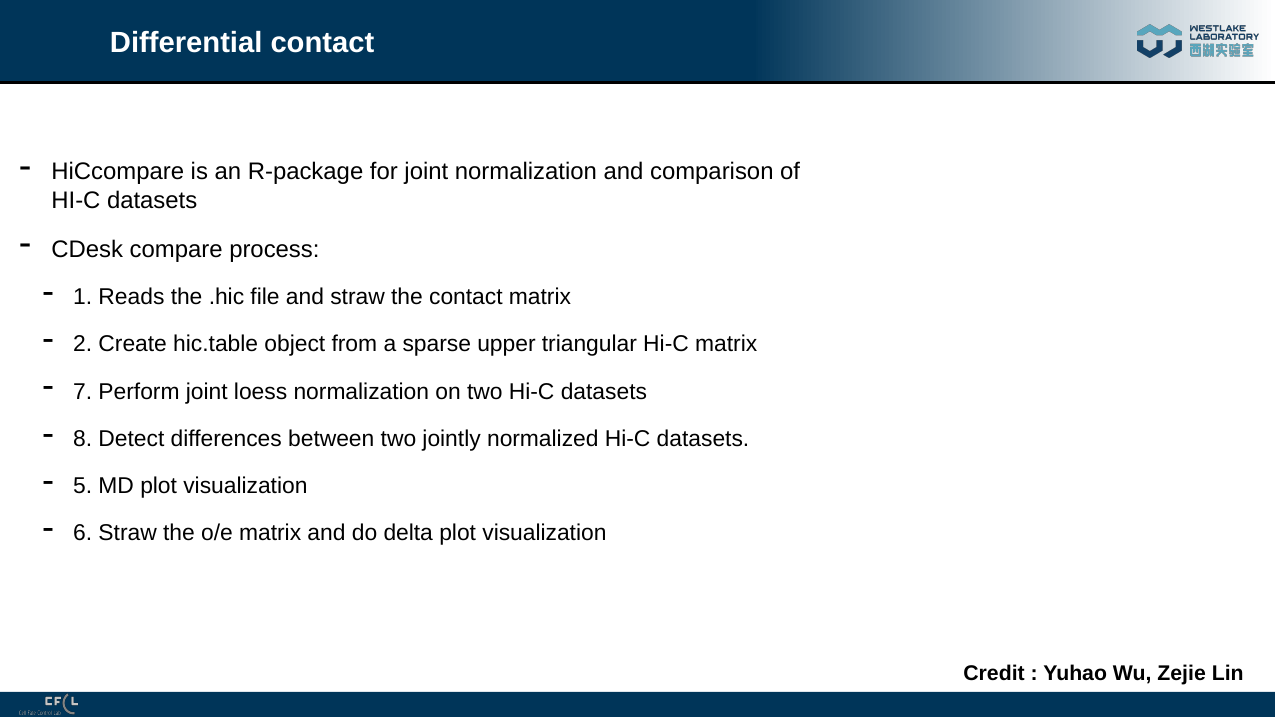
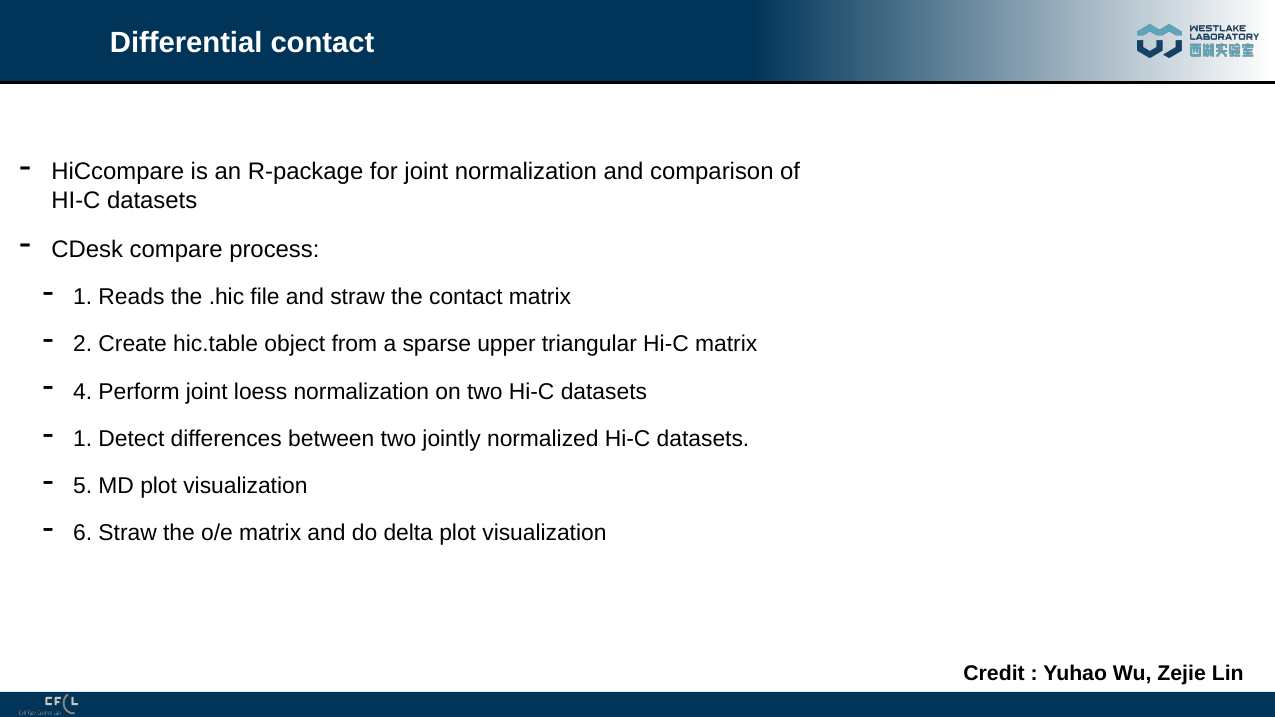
7: 7 -> 4
8 at (83, 439): 8 -> 1
